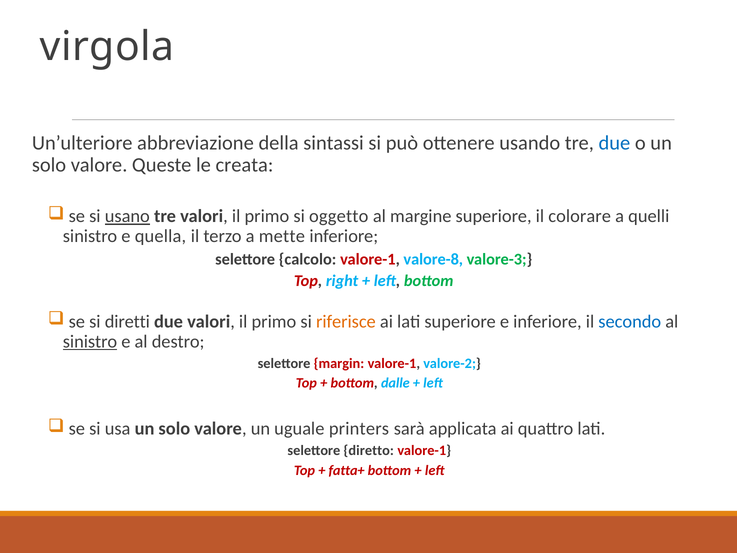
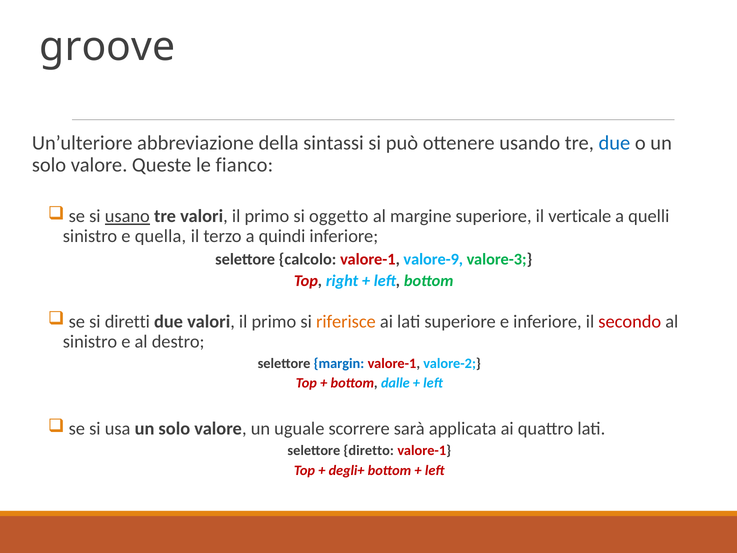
virgola: virgola -> groove
creata: creata -> fianco
colorare: colorare -> verticale
mette: mette -> quindi
valore-8: valore-8 -> valore-9
secondo colour: blue -> red
sinistro at (90, 341) underline: present -> none
margin colour: red -> blue
printers: printers -> scorrere
fatta+: fatta+ -> degli+
